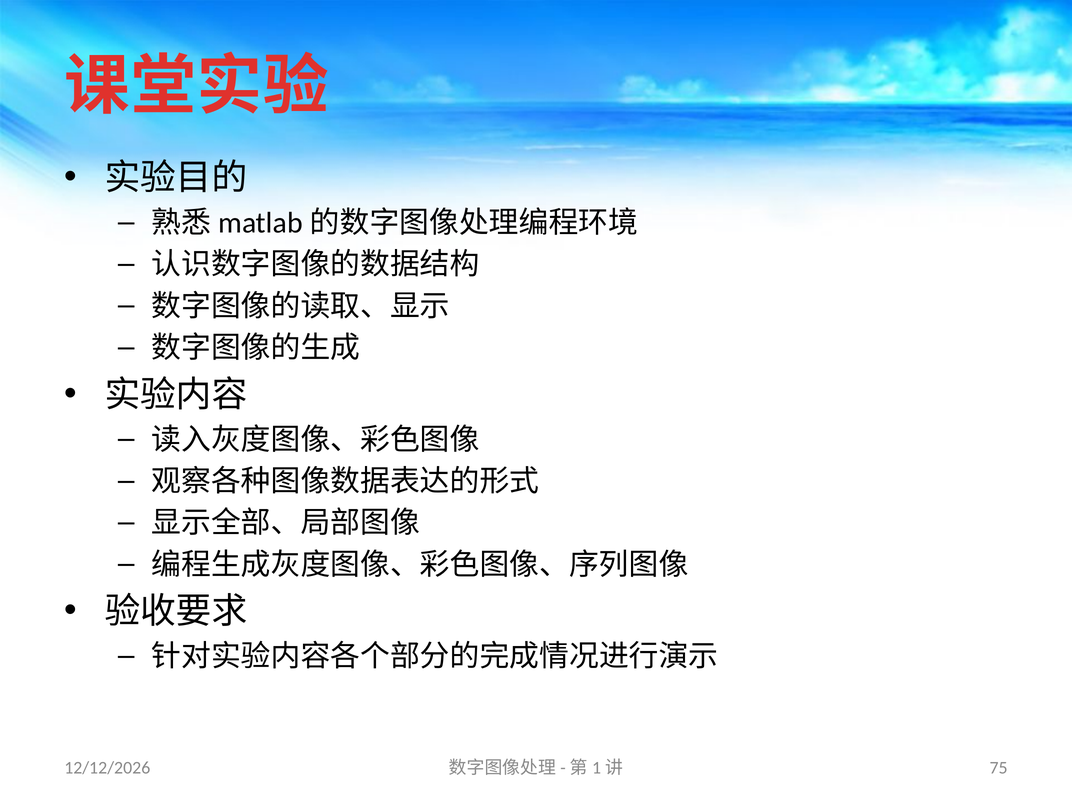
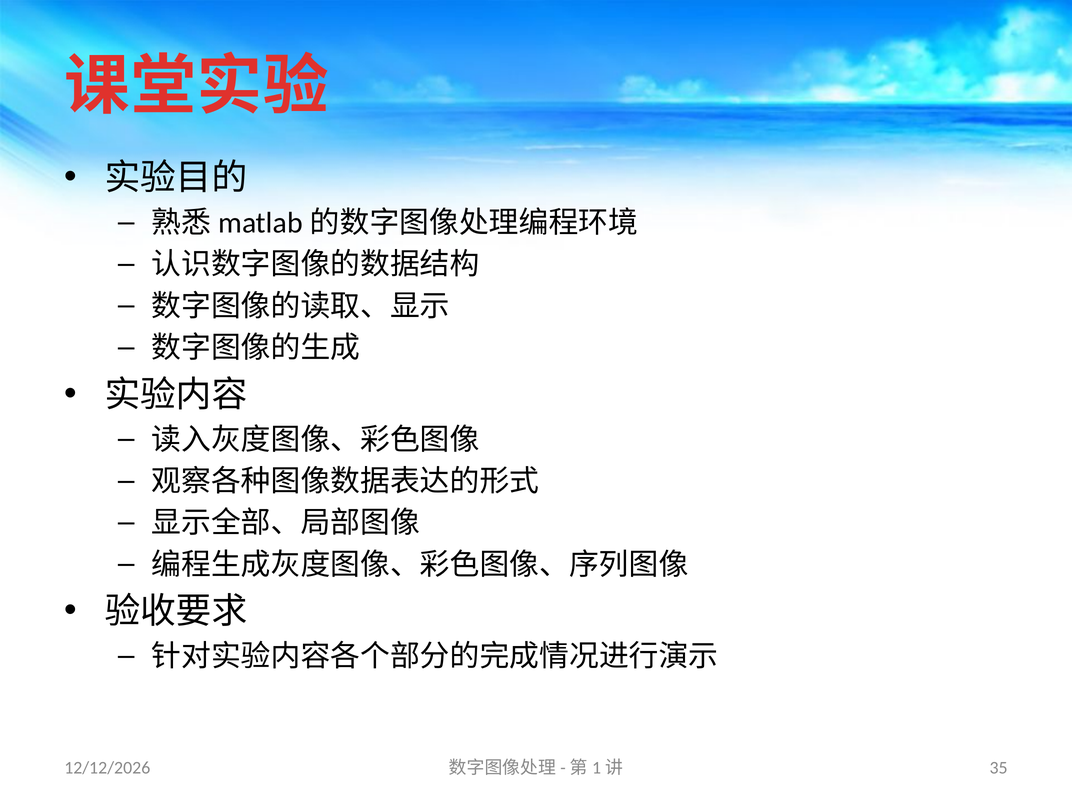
75: 75 -> 35
